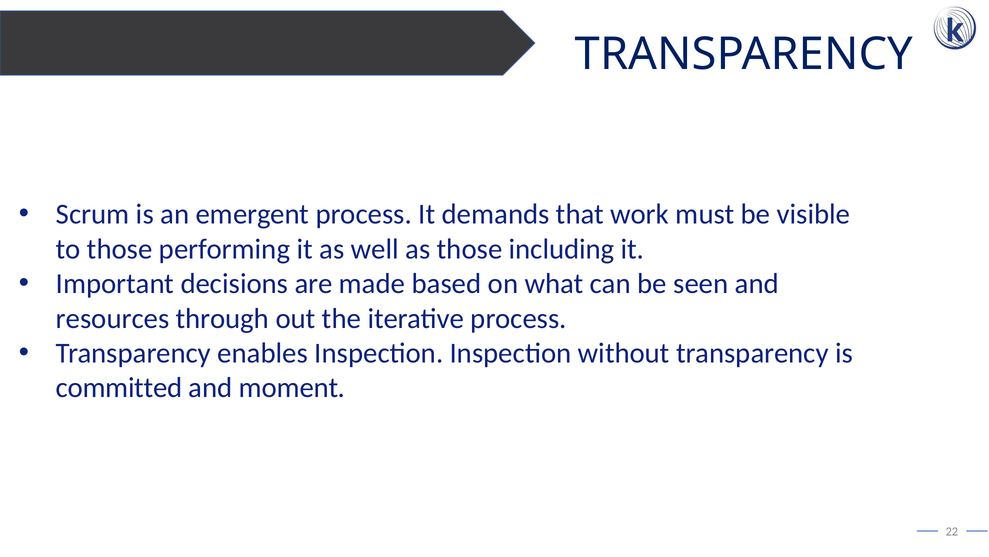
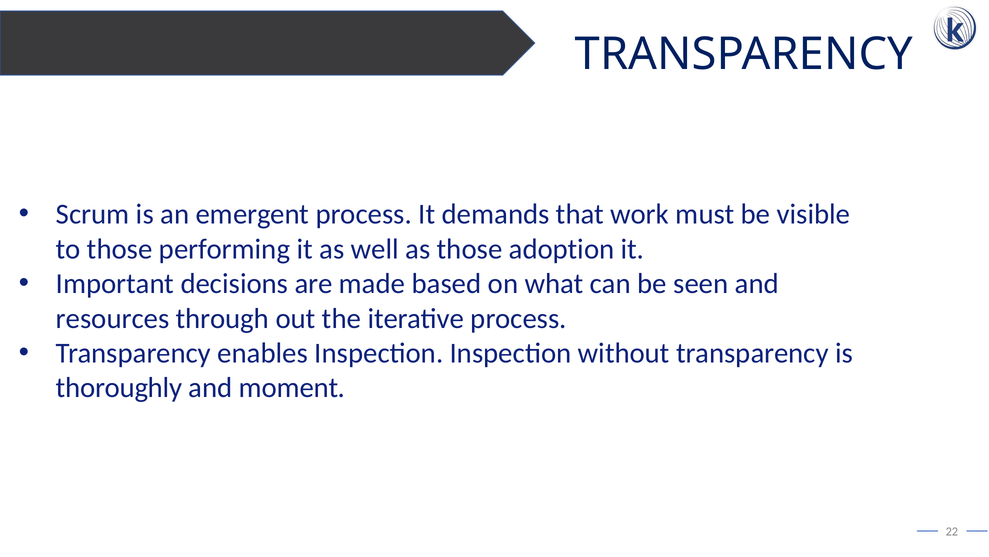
including: including -> adoption
committed: committed -> thoroughly
